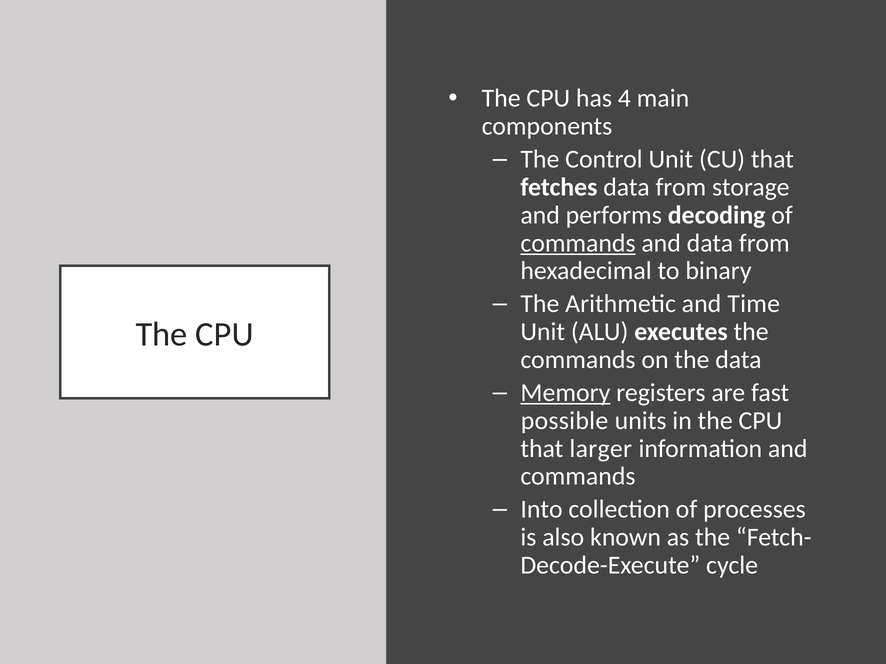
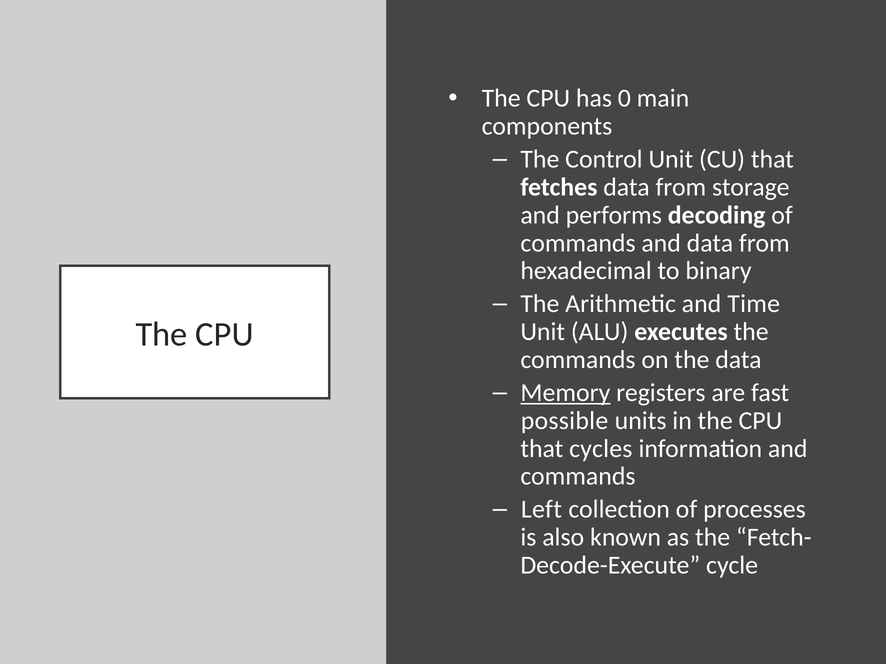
4: 4 -> 0
commands at (578, 243) underline: present -> none
larger: larger -> cycles
Into: Into -> Left
